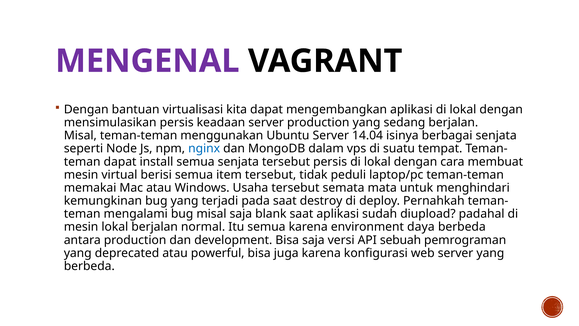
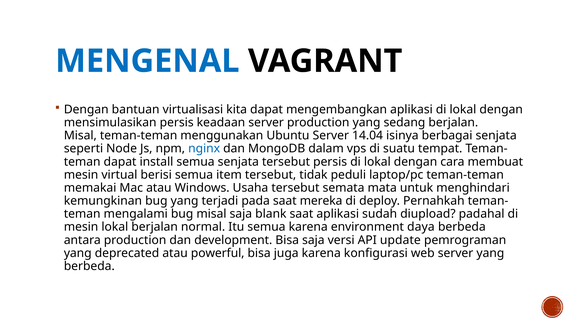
MENGENAL colour: purple -> blue
destroy: destroy -> mereka
sebuah: sebuah -> update
